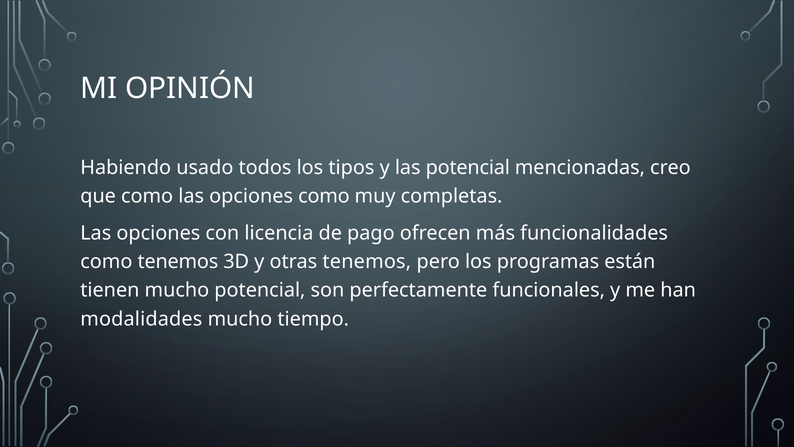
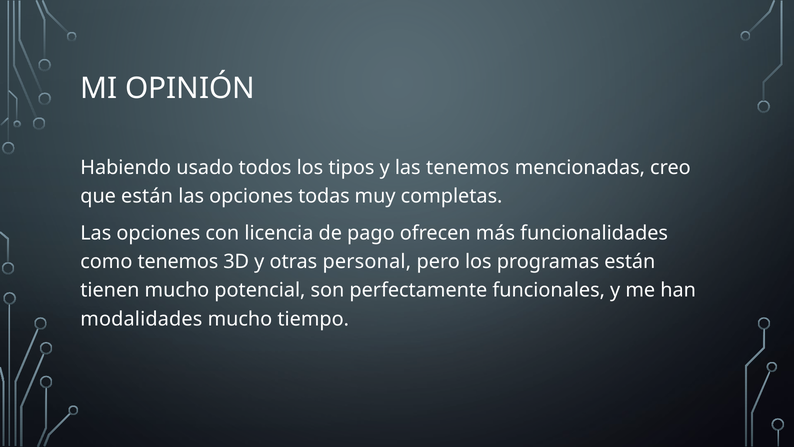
las potencial: potencial -> tenemos
que como: como -> están
opciones como: como -> todas
otras tenemos: tenemos -> personal
